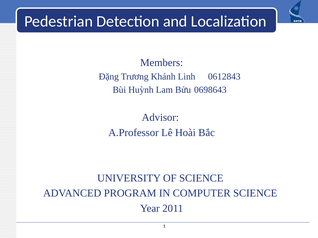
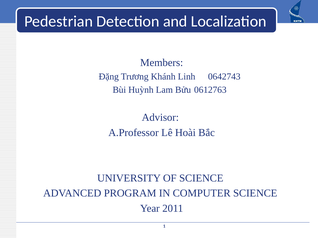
0612843: 0612843 -> 0642743
0698643: 0698643 -> 0612763
